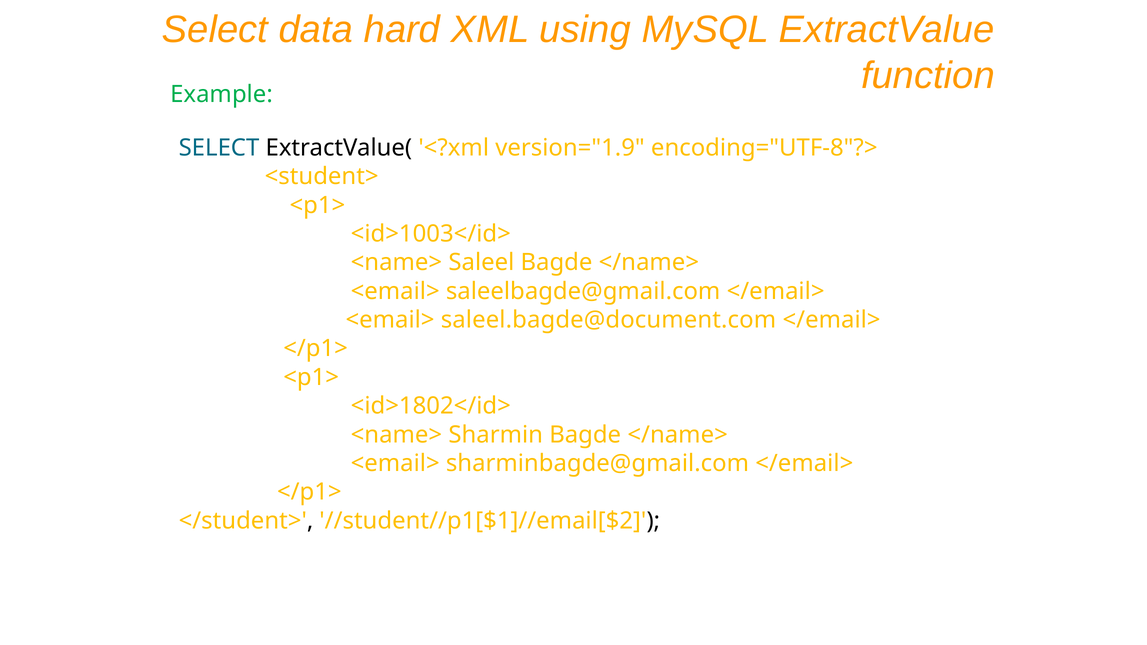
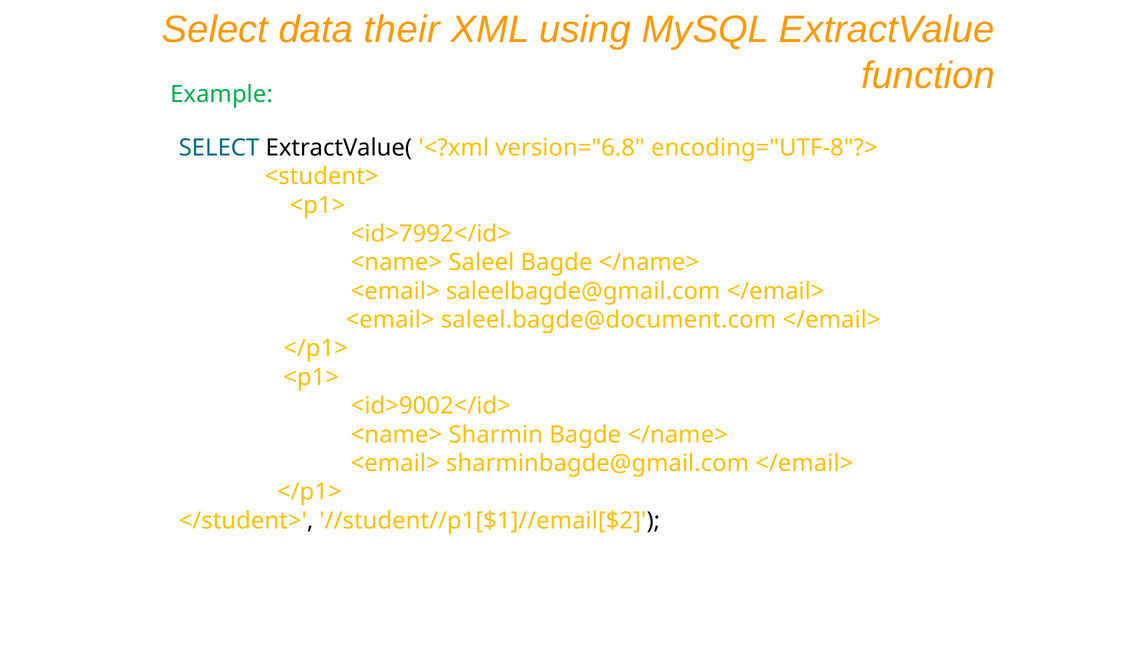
hard: hard -> their
version="1.9: version="1.9 -> version="6.8
<id>1003</id>: <id>1003</id> -> <id>7992</id>
<id>1802</id>: <id>1802</id> -> <id>9002</id>
